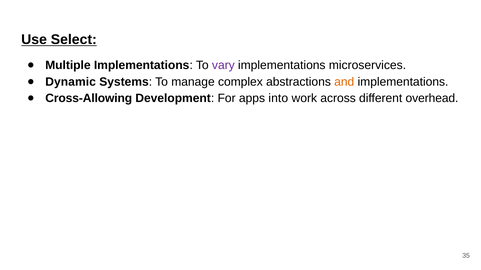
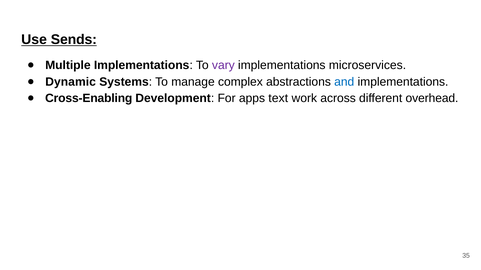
Select: Select -> Sends
and colour: orange -> blue
Cross-Allowing: Cross-Allowing -> Cross-Enabling
into: into -> text
